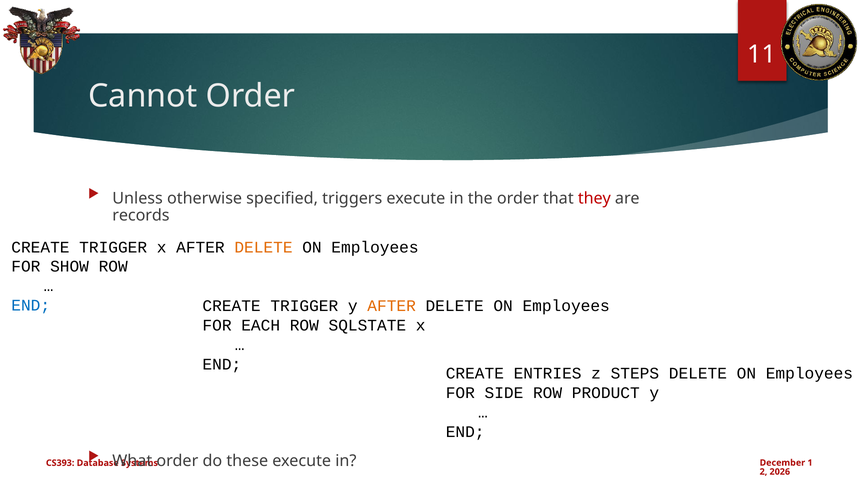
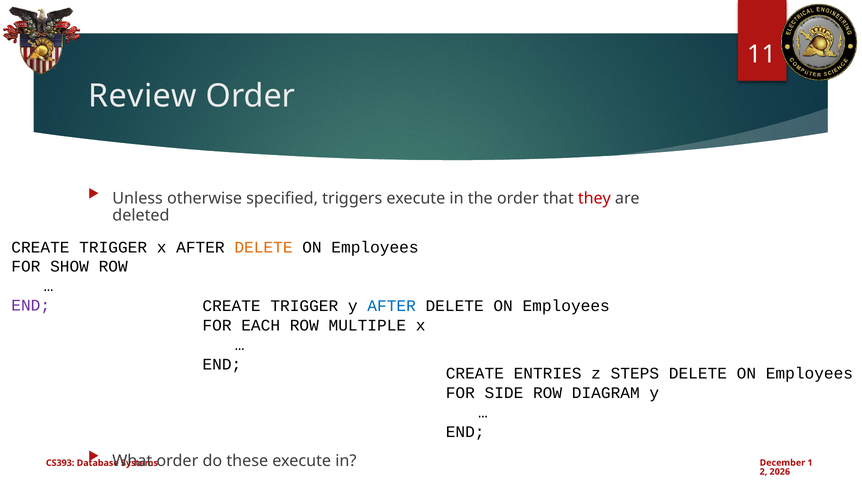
Cannot: Cannot -> Review
records: records -> deleted
END at (31, 305) colour: blue -> purple
AFTER at (392, 306) colour: orange -> blue
SQLSTATE: SQLSTATE -> MULTIPLE
PRODUCT: PRODUCT -> DIAGRAM
